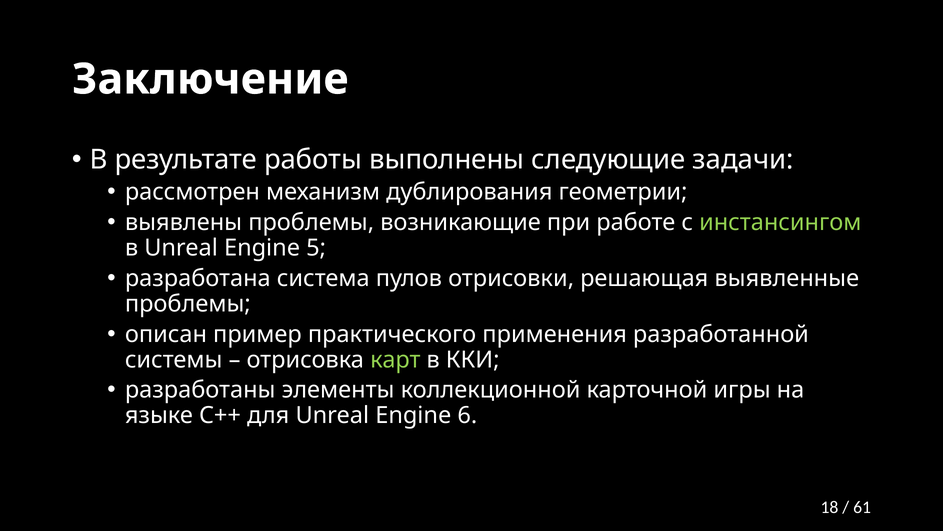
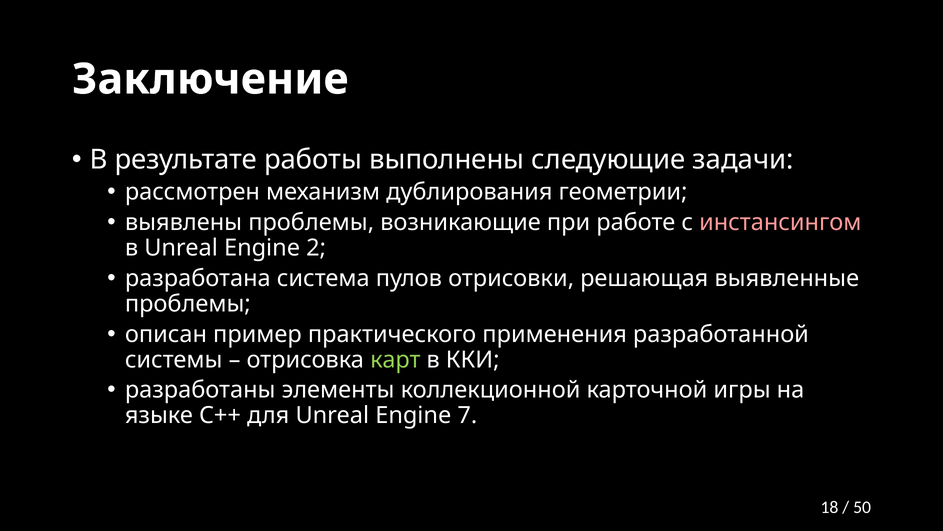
инстансингом colour: light green -> pink
5: 5 -> 2
6: 6 -> 7
61: 61 -> 50
